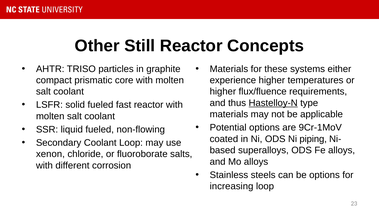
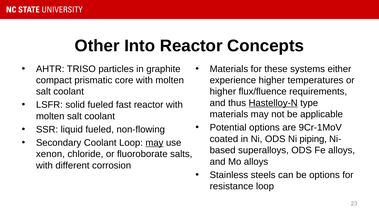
Still: Still -> Into
may at (154, 143) underline: none -> present
increasing: increasing -> resistance
